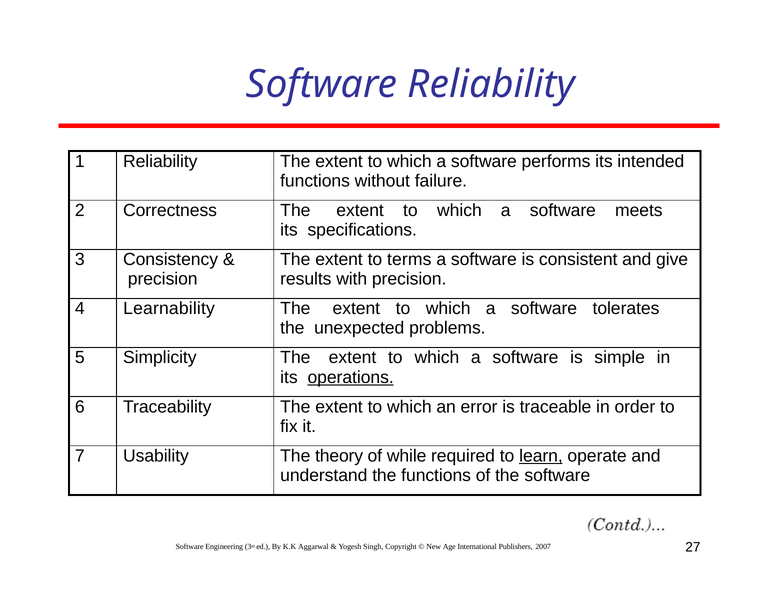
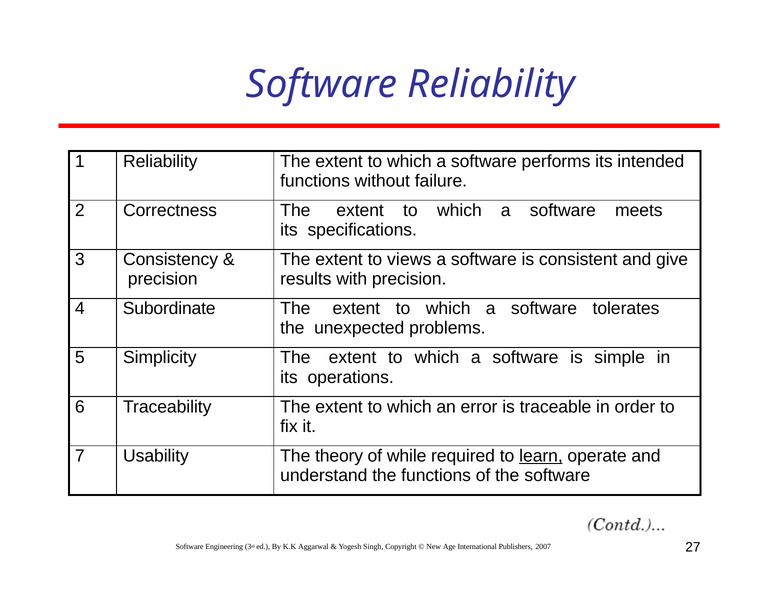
terms: terms -> views
Learnability: Learnability -> Subordinate
operations underline: present -> none
